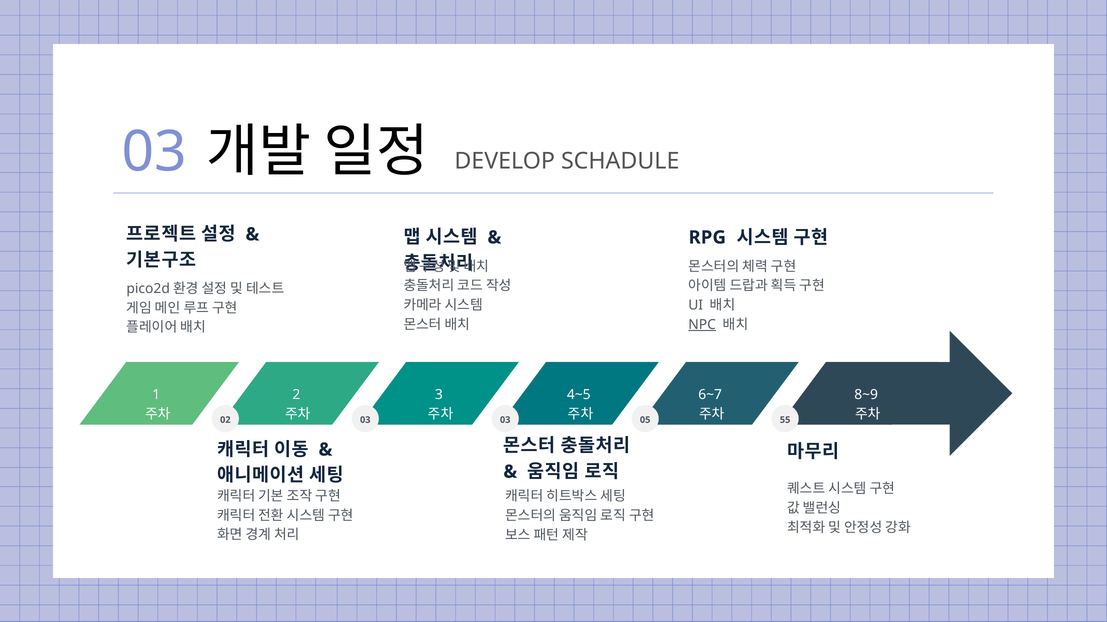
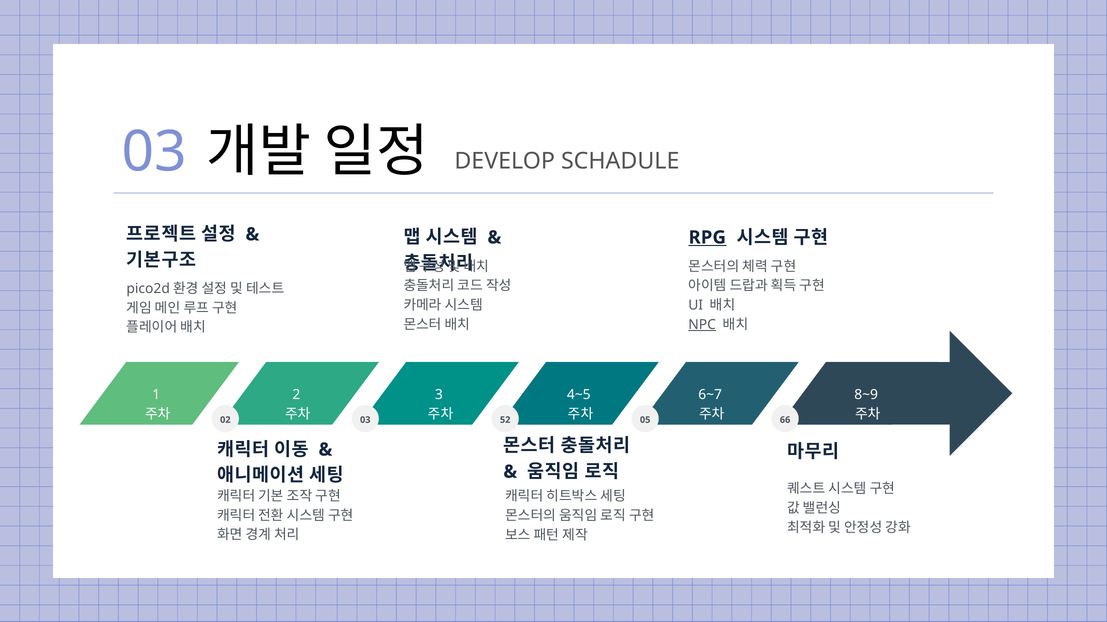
RPG underline: none -> present
03 03: 03 -> 52
55: 55 -> 66
